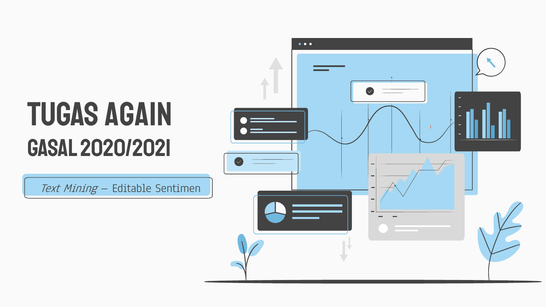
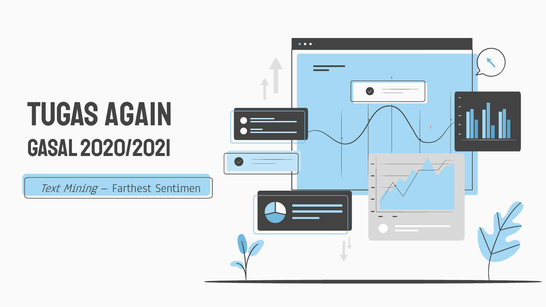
Editable: Editable -> Farthest
